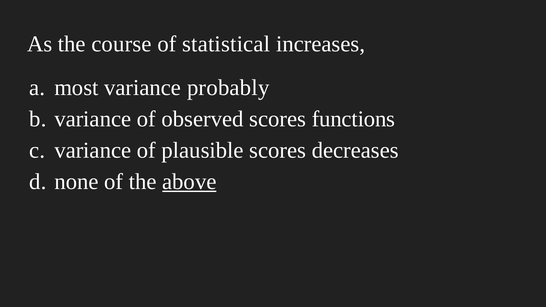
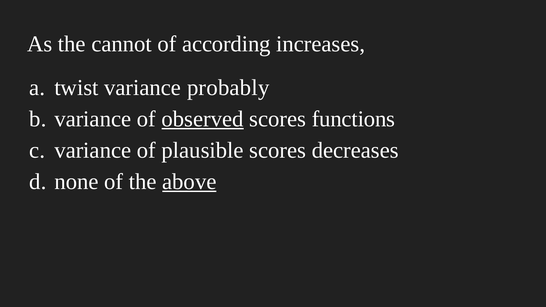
course: course -> cannot
statistical: statistical -> according
most: most -> twist
observed underline: none -> present
